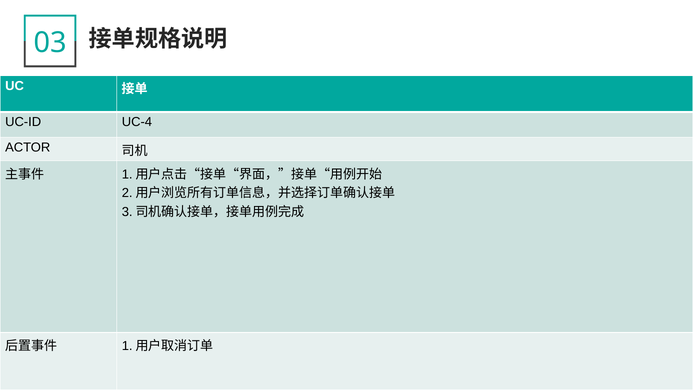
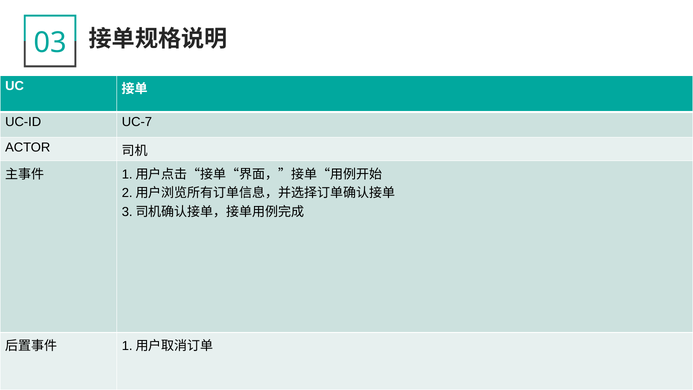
UC-4: UC-4 -> UC-7
